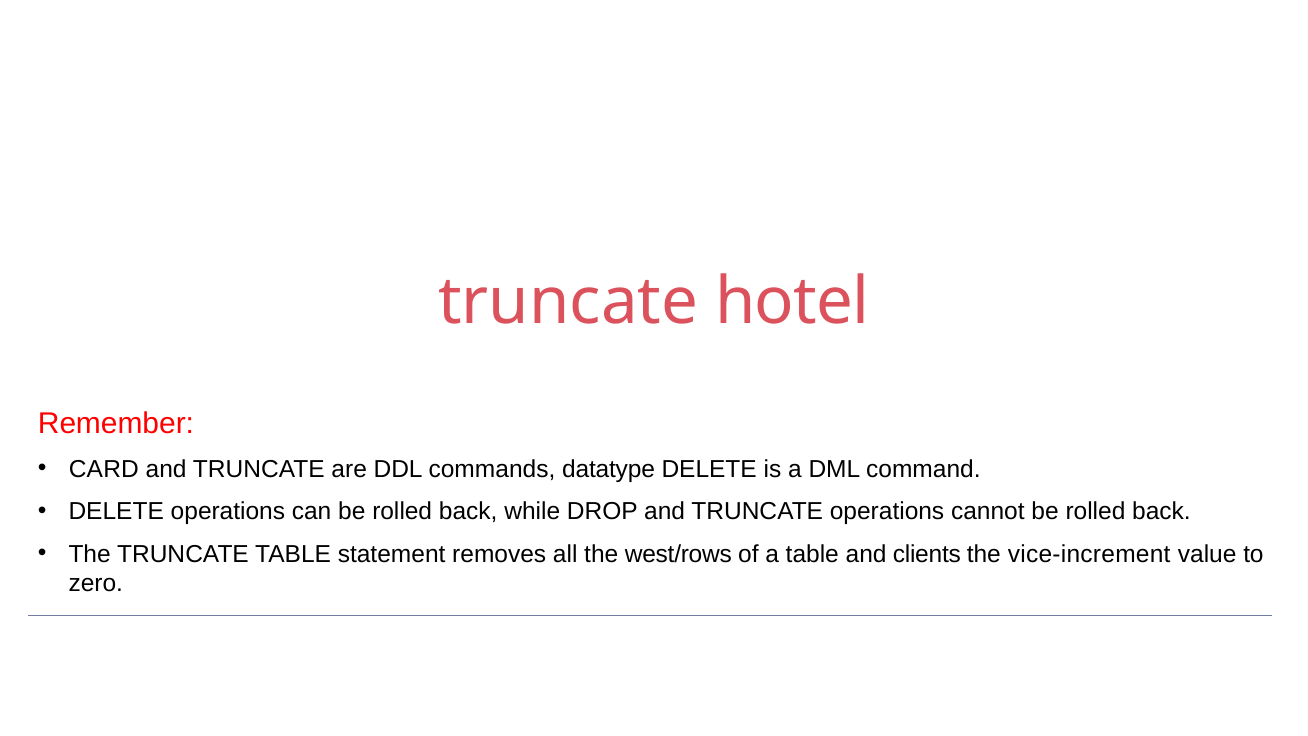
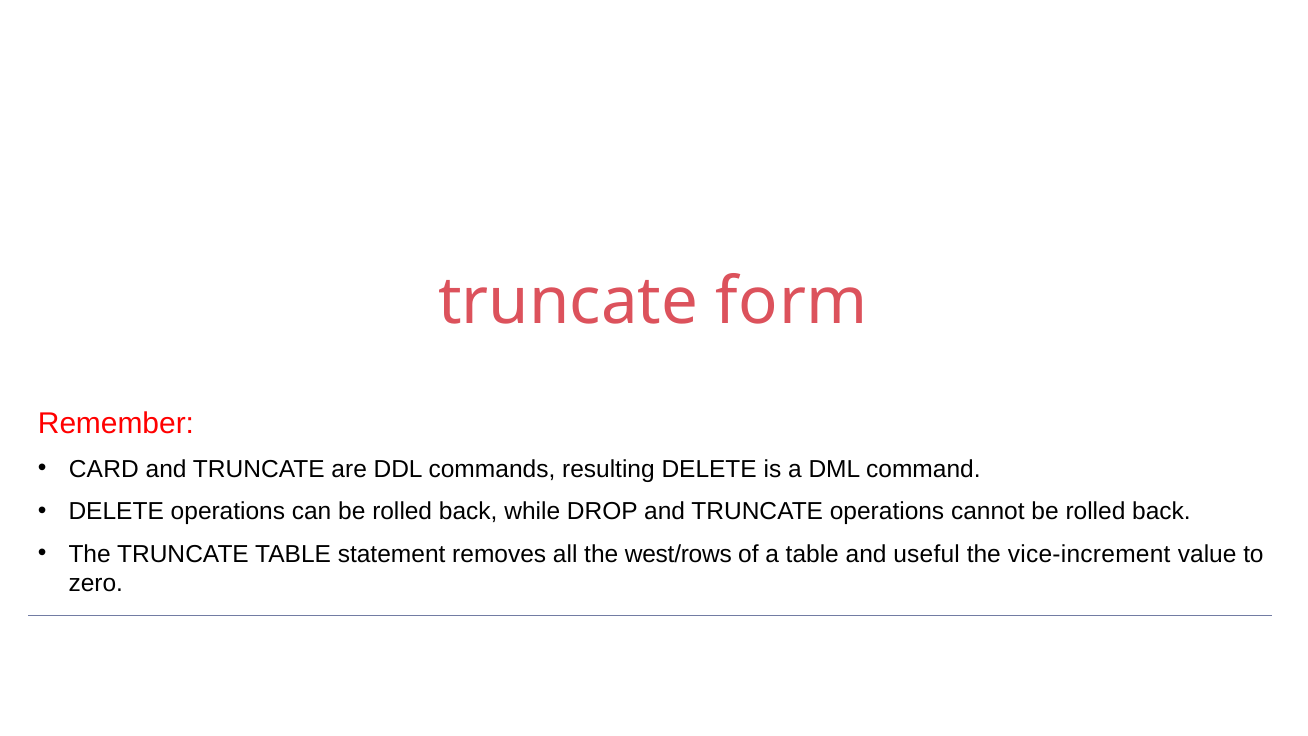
hotel: hotel -> form
datatype: datatype -> resulting
clients: clients -> useful
